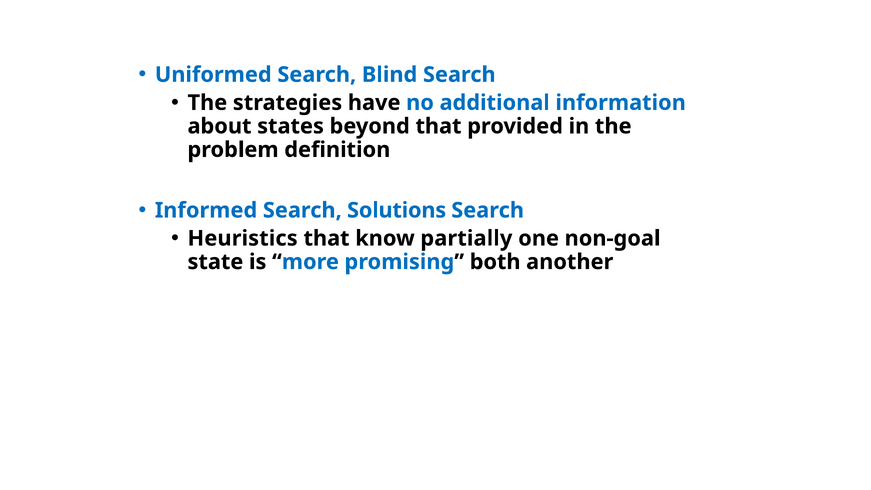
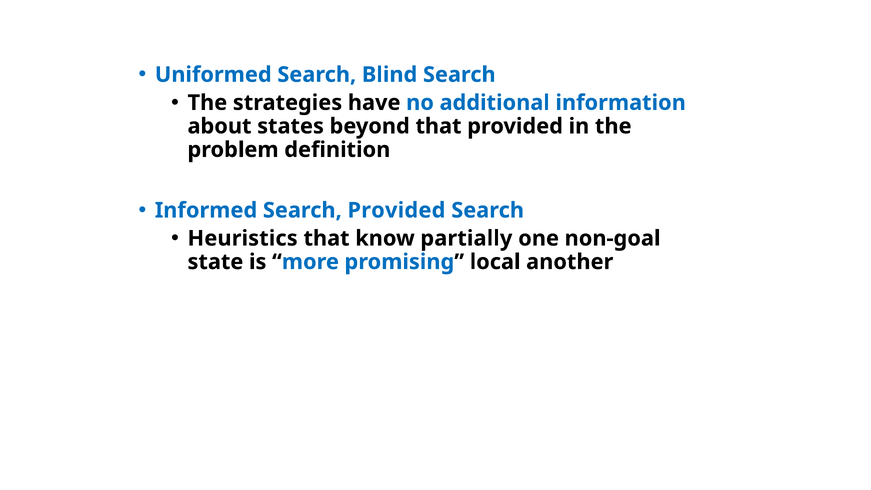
Search Solutions: Solutions -> Provided
both: both -> local
